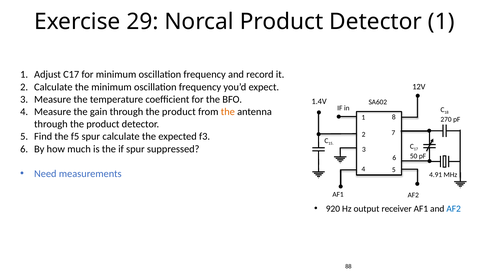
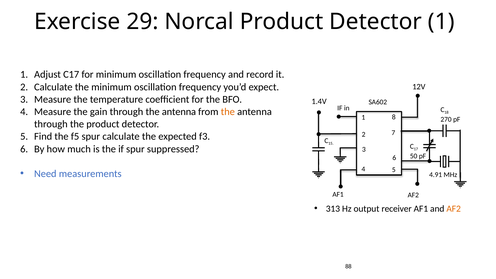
gain through the product: product -> antenna
920: 920 -> 313
AF2 at (454, 209) colour: blue -> orange
